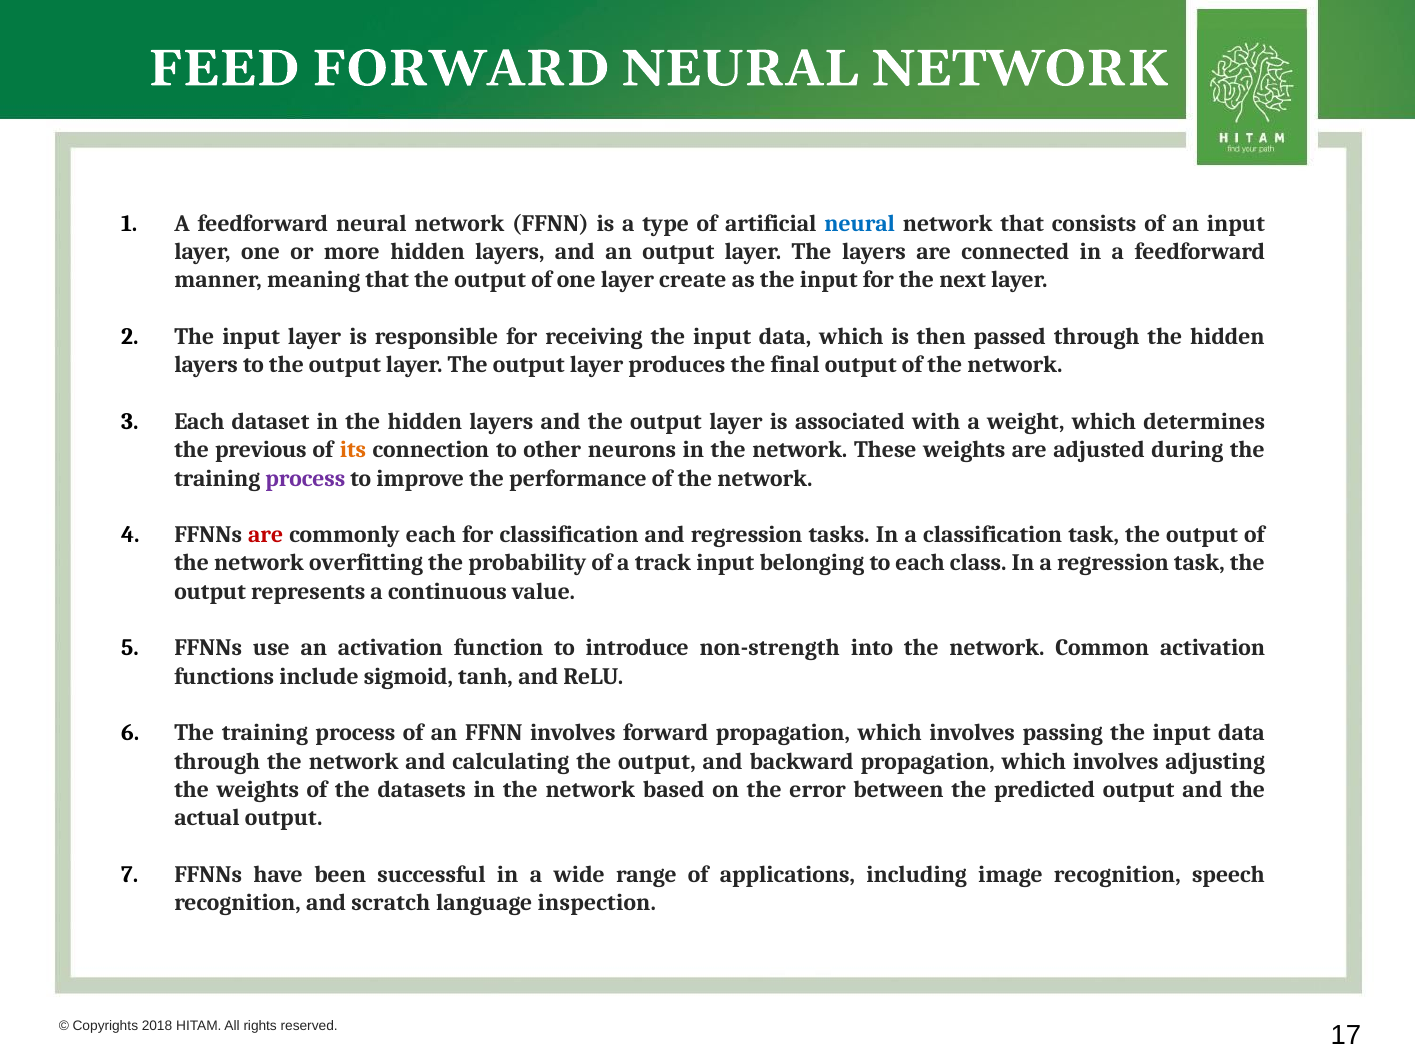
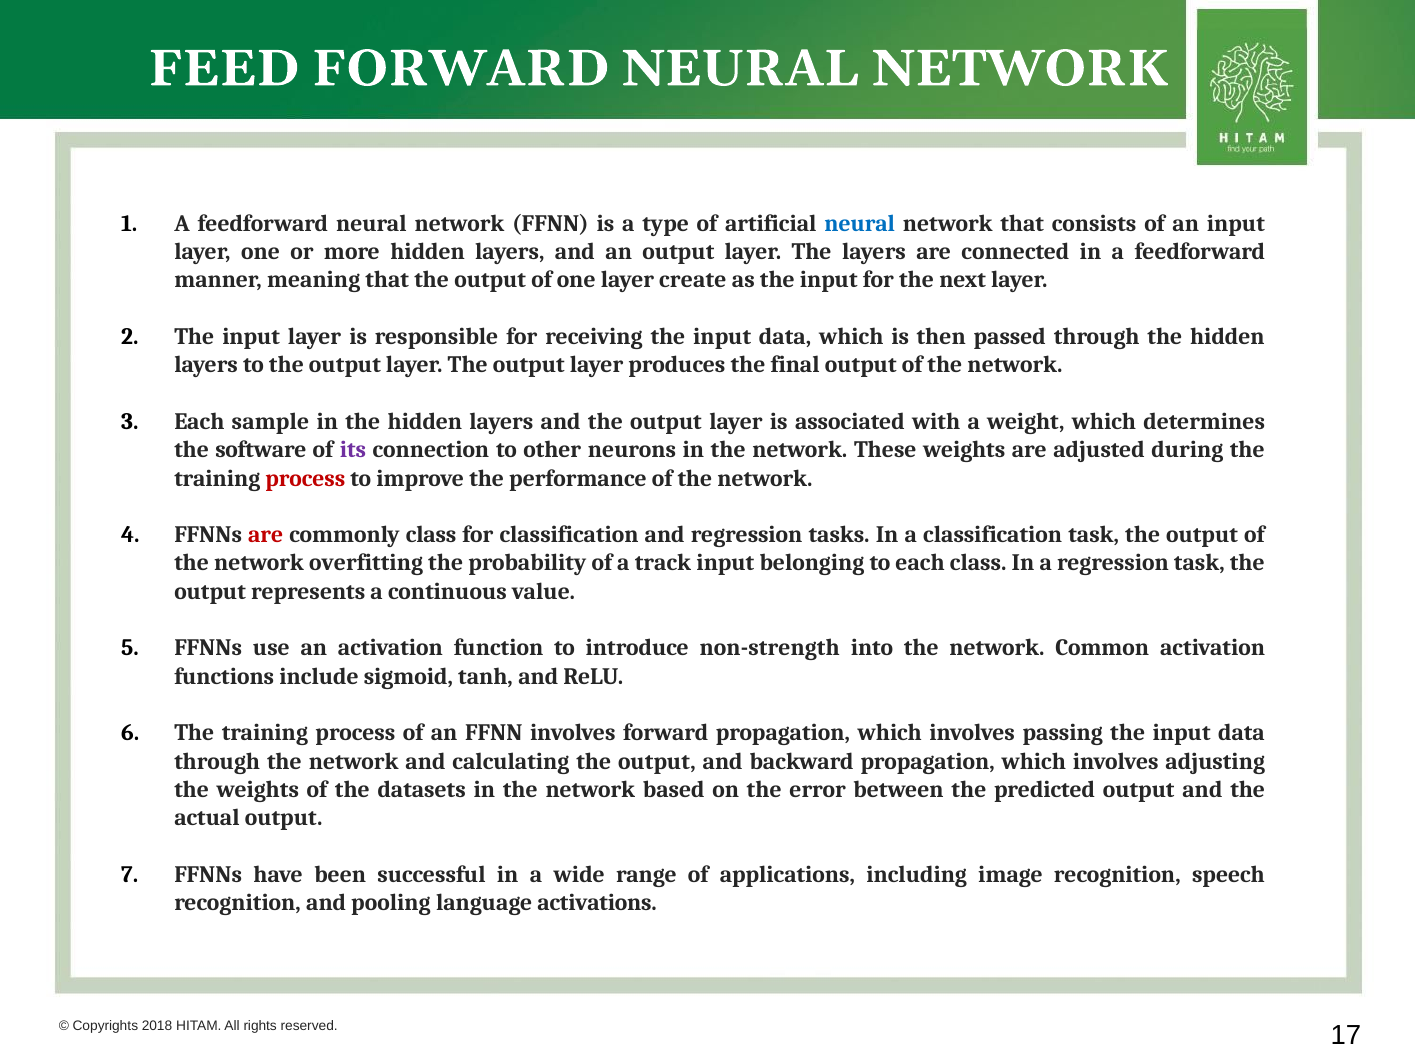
dataset: dataset -> sample
previous: previous -> software
its colour: orange -> purple
process at (305, 478) colour: purple -> red
commonly each: each -> class
scratch: scratch -> pooling
inspection: inspection -> activations
